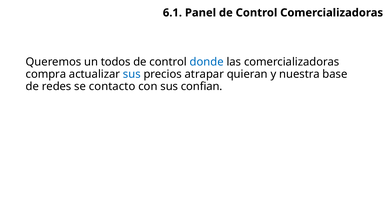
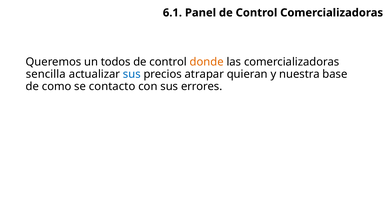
donde colour: blue -> orange
compra: compra -> sencilla
redes: redes -> como
confian: confian -> errores
